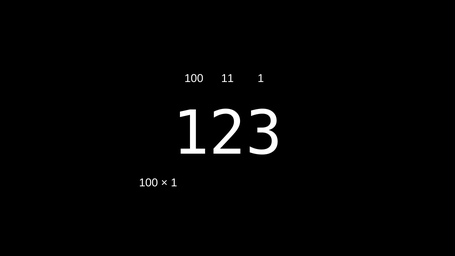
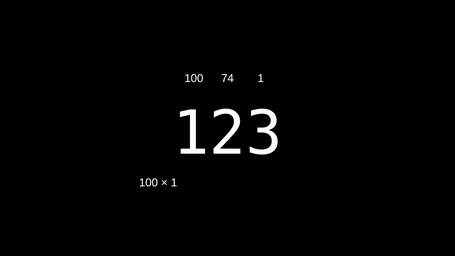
11: 11 -> 74
